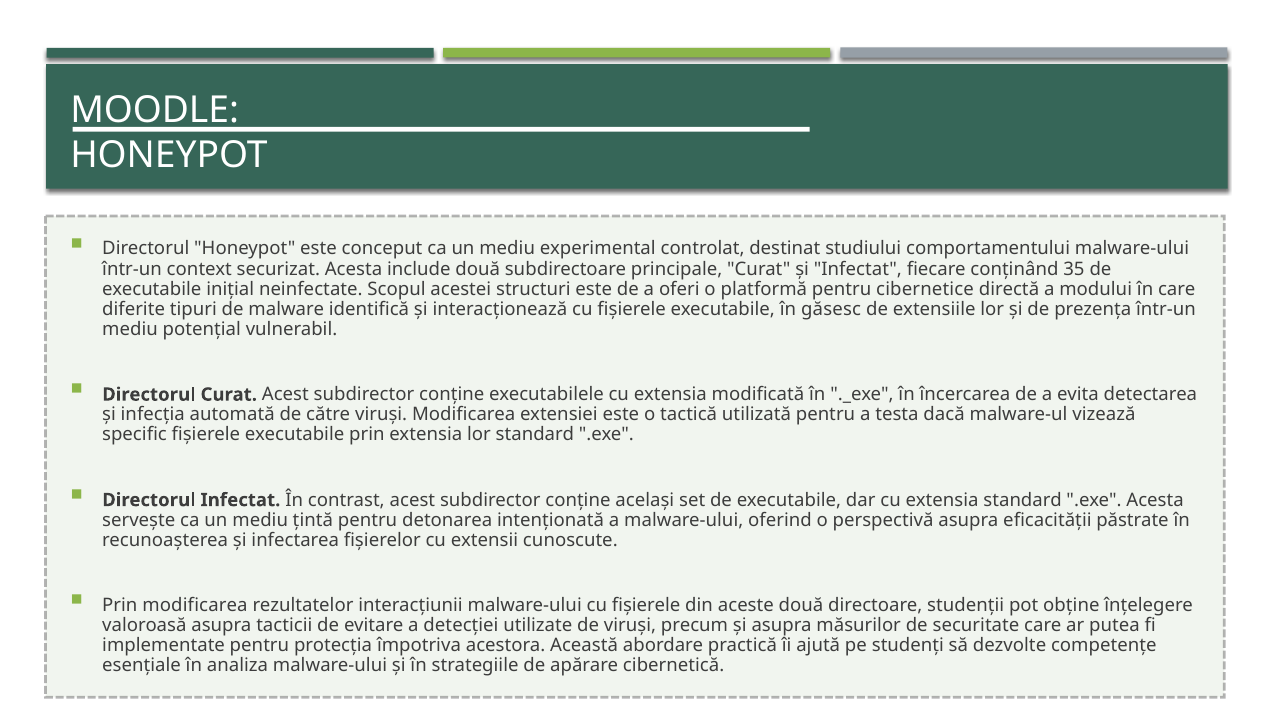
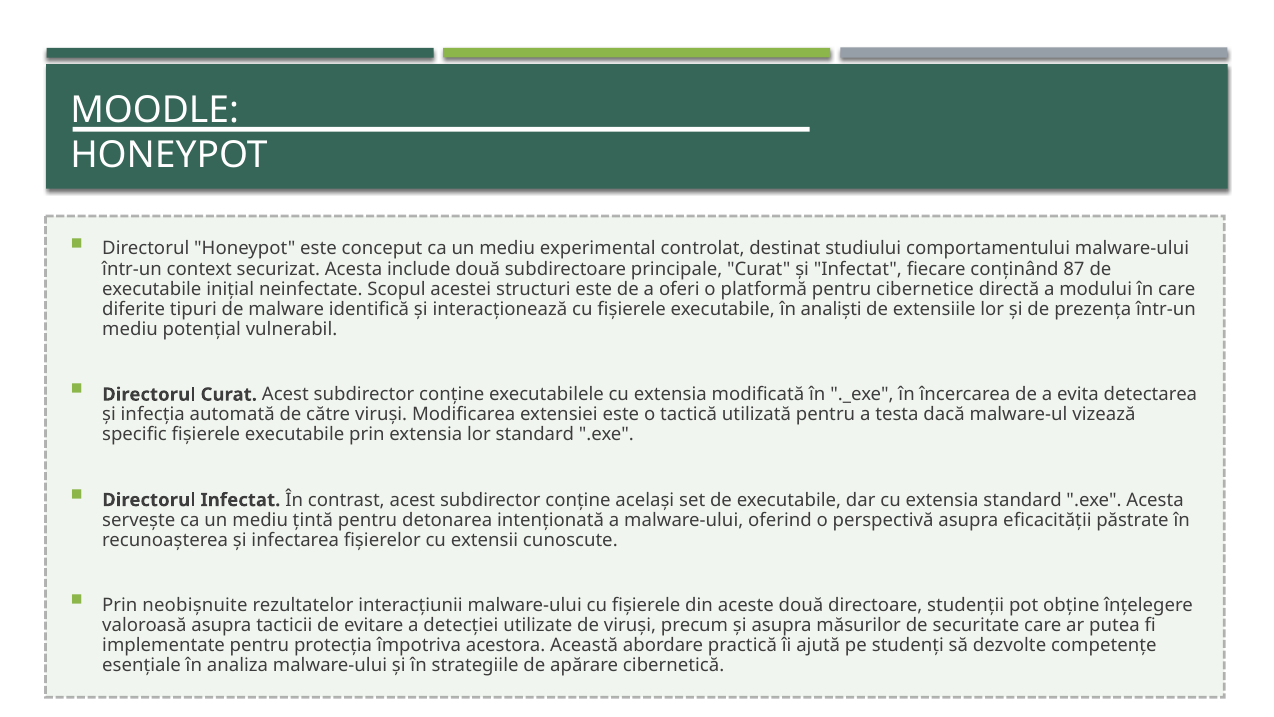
35: 35 -> 87
găsesc: găsesc -> analiști
Prin modificarea: modificarea -> neobișnuite
